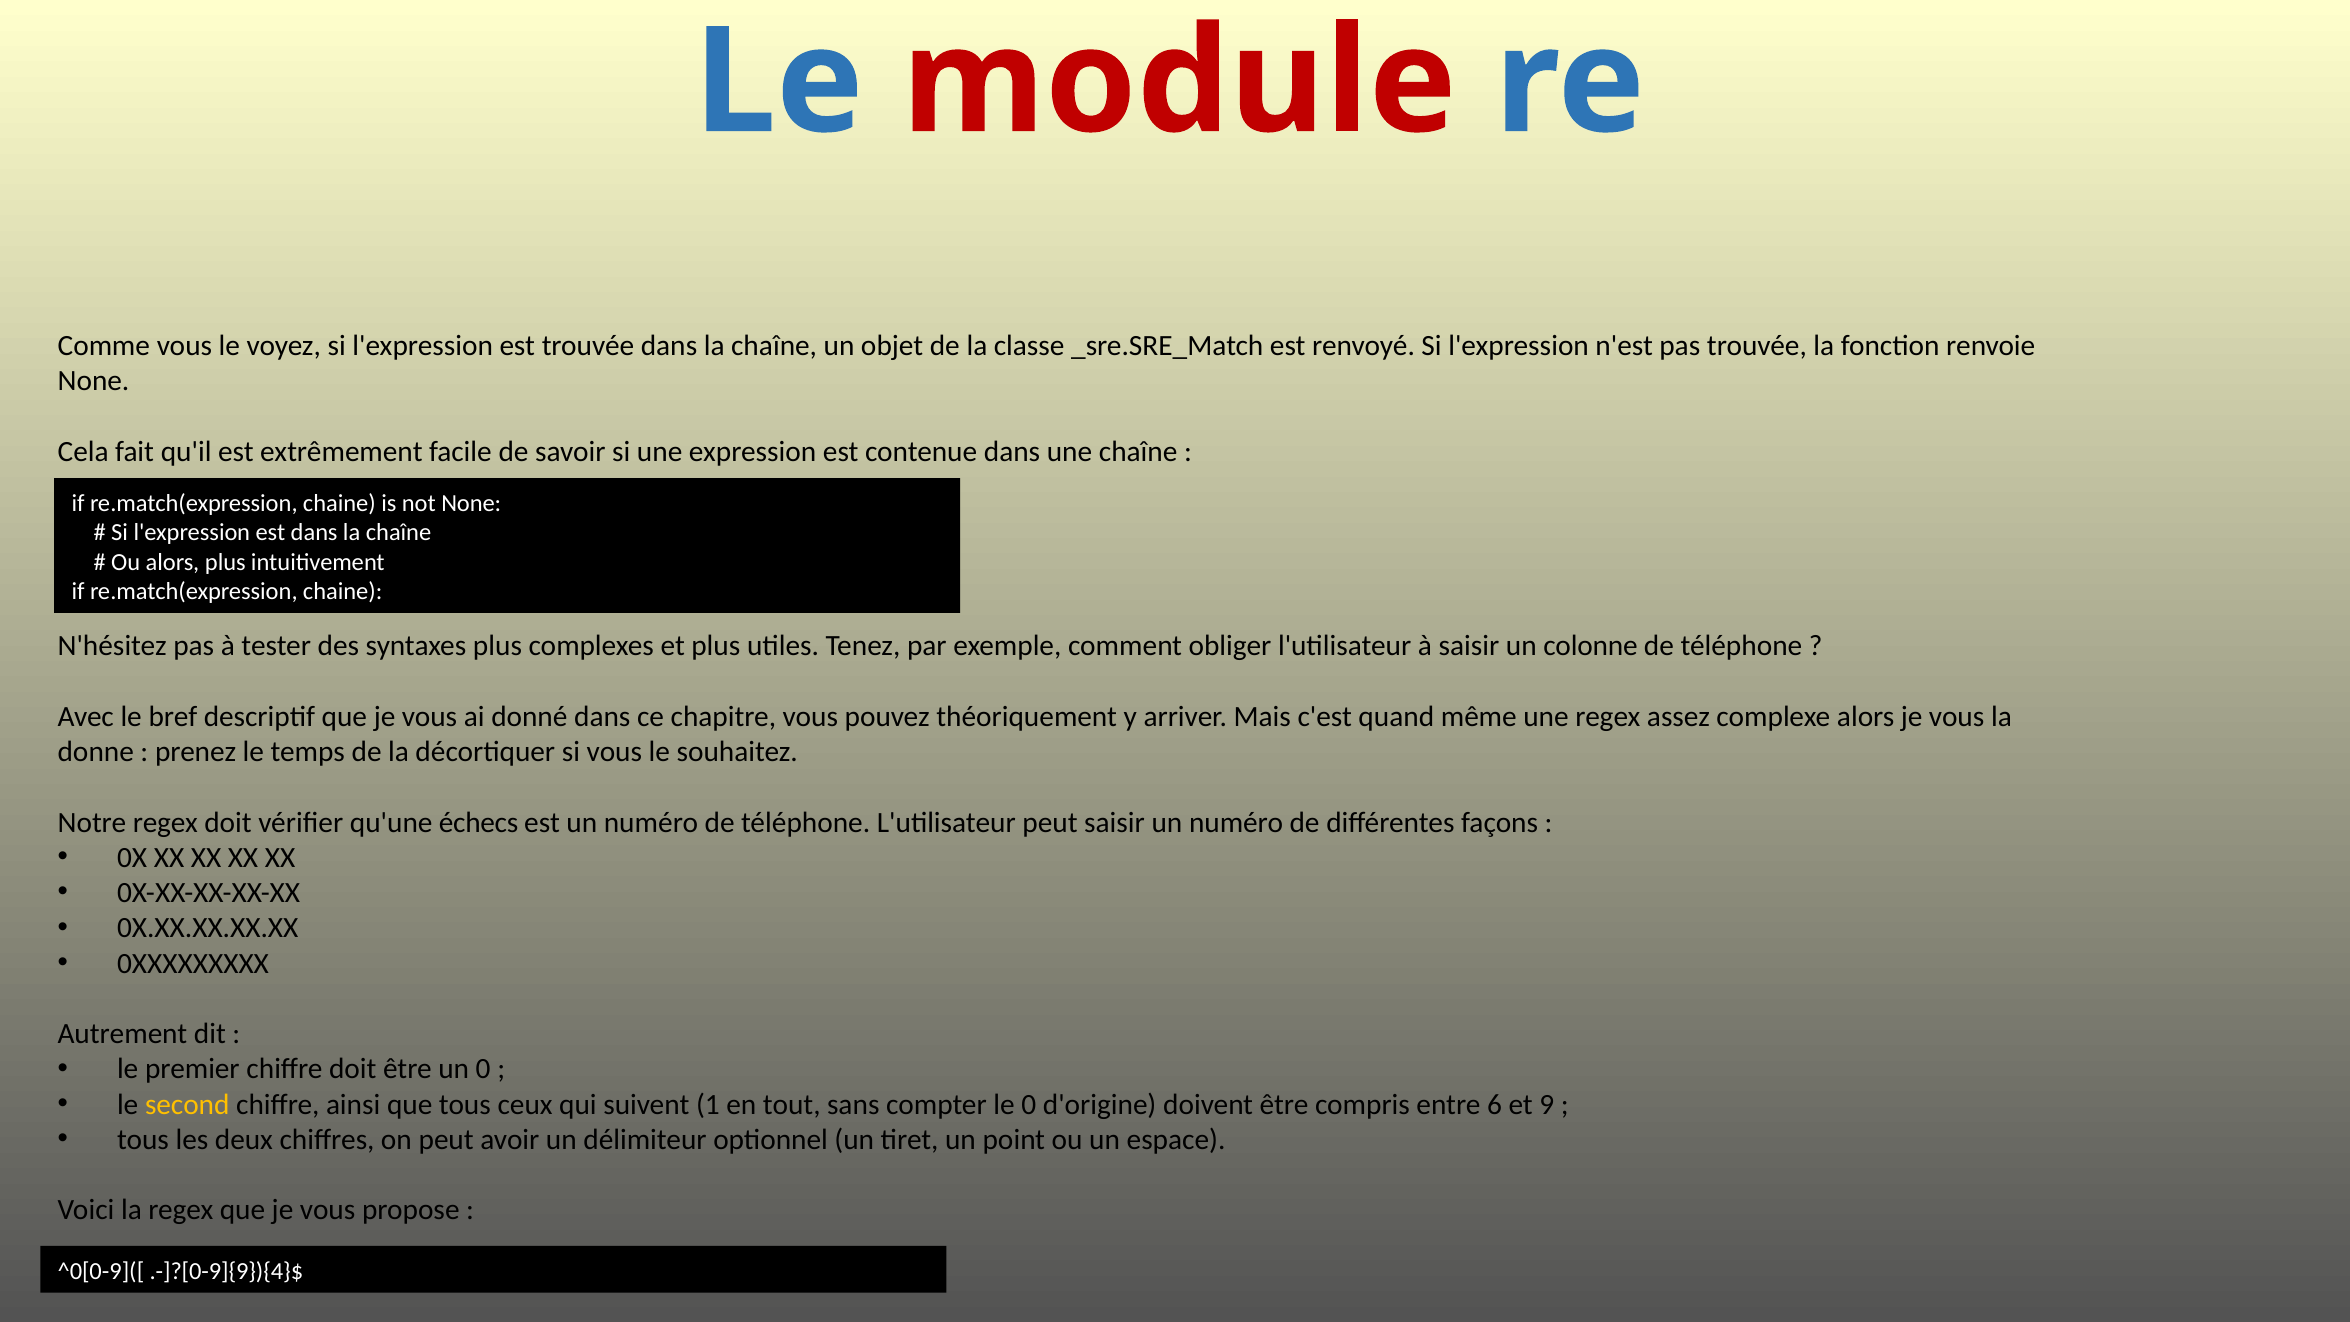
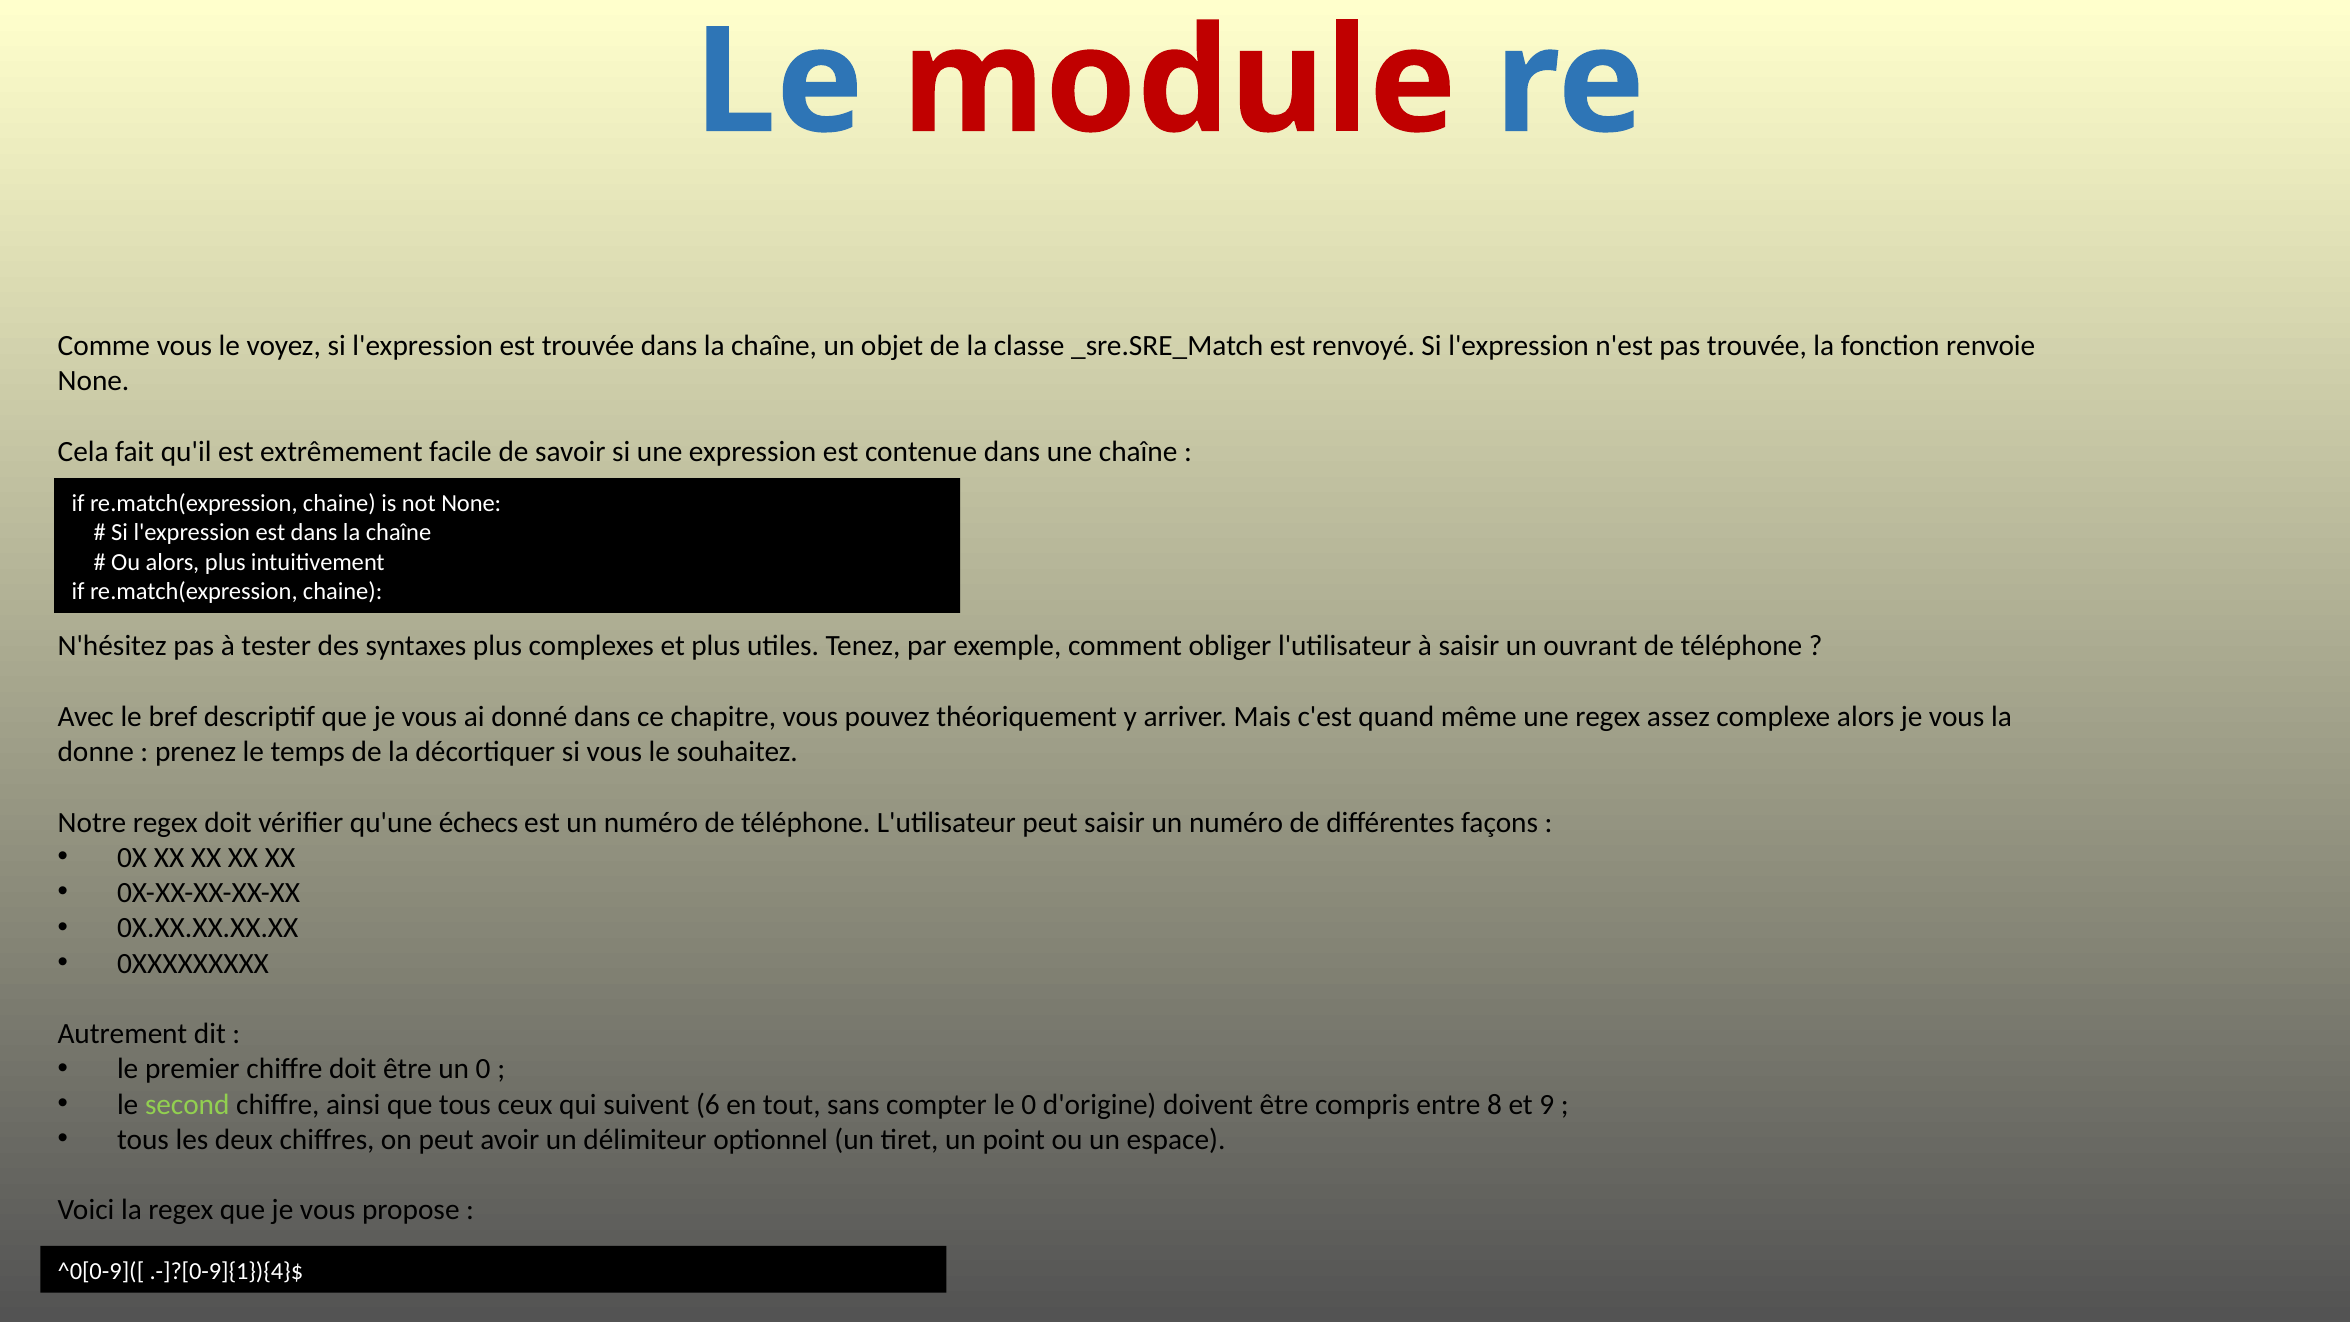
colonne: colonne -> ouvrant
second colour: yellow -> light green
1: 1 -> 6
6: 6 -> 8
.-]?[0-9]{9}){4}$: .-]?[0-9]{9}){4}$ -> .-]?[0-9]{1}){4}$
